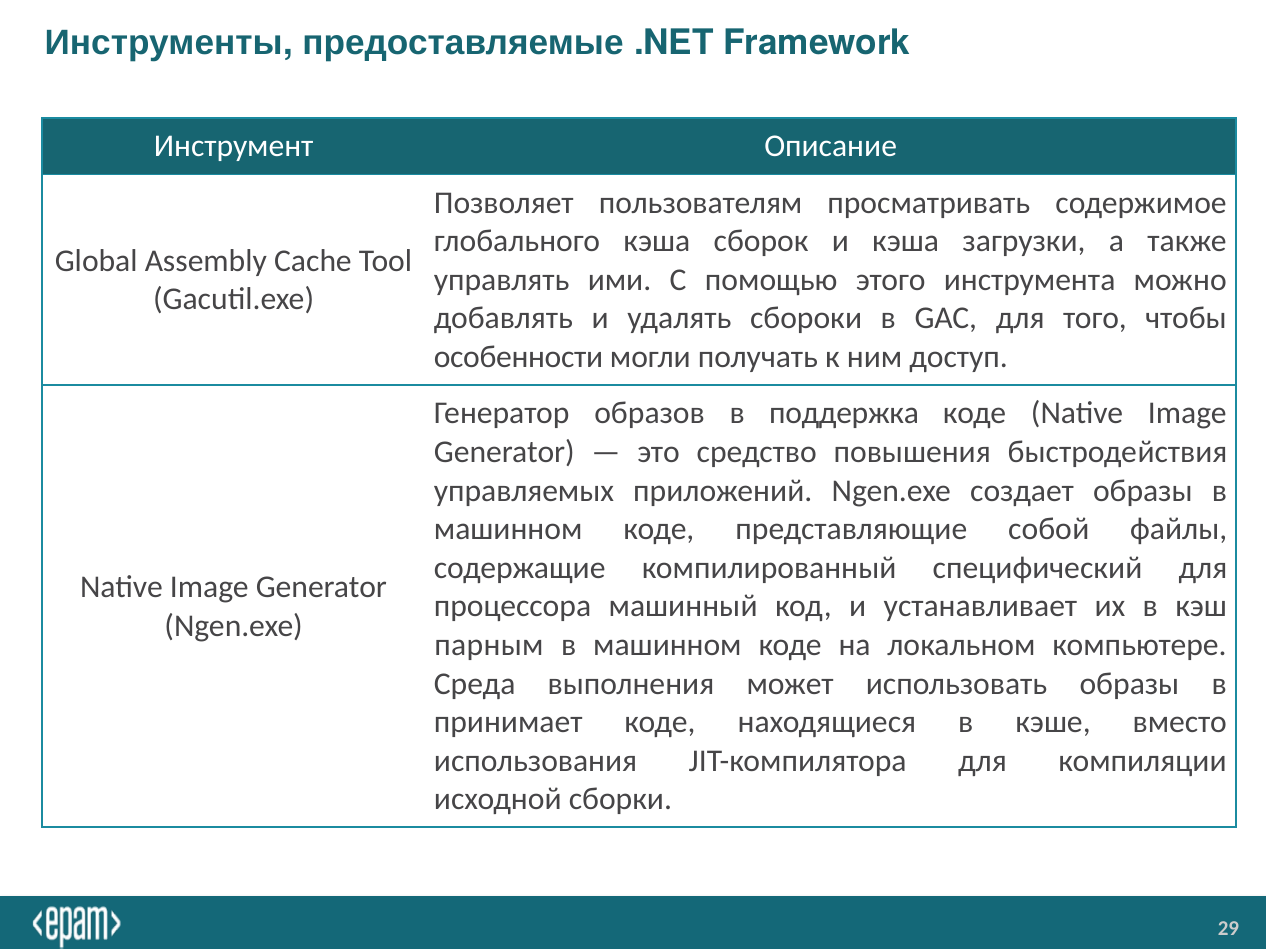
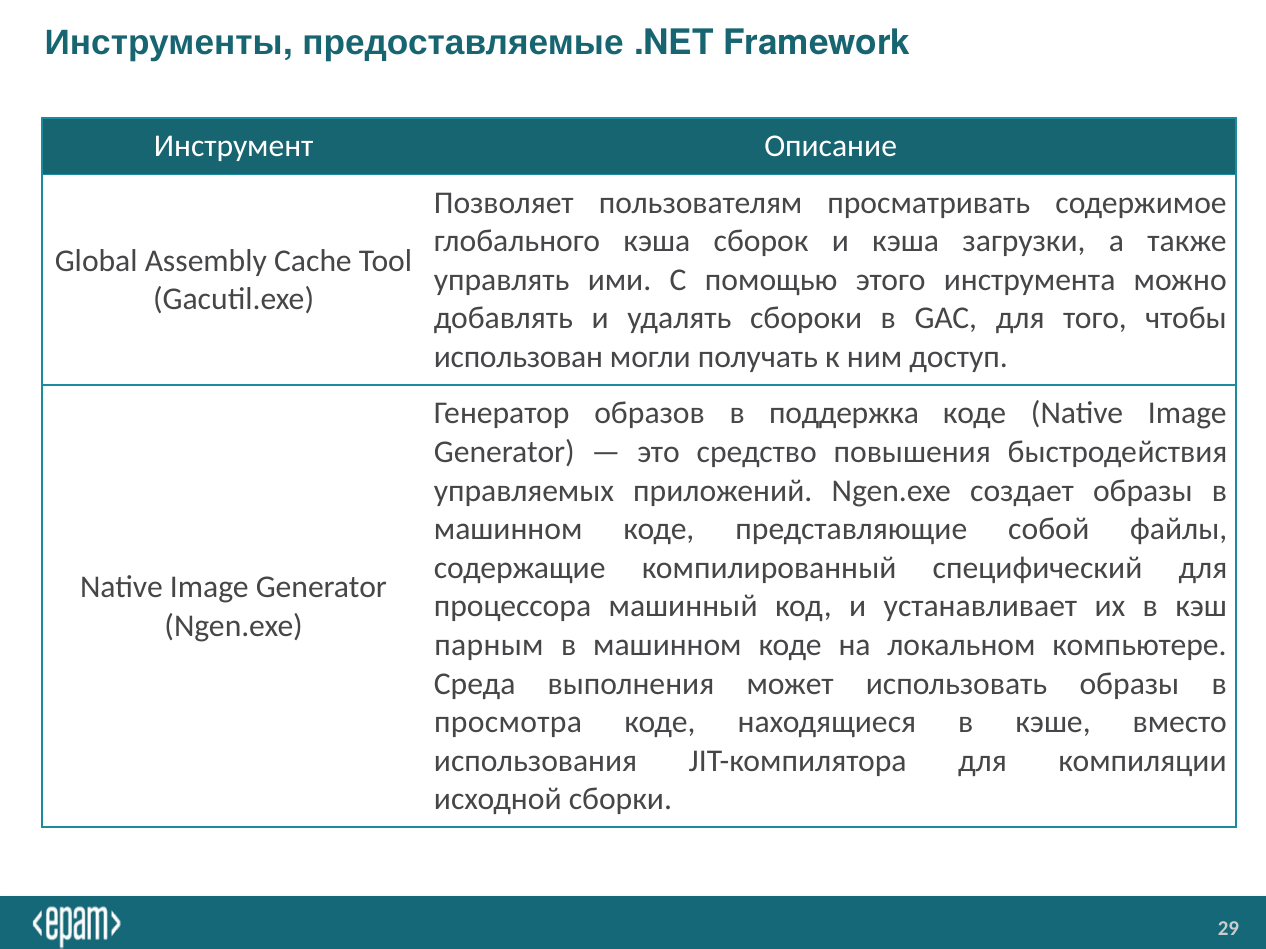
особенности: особенности -> использован
принимает: принимает -> просмотра
